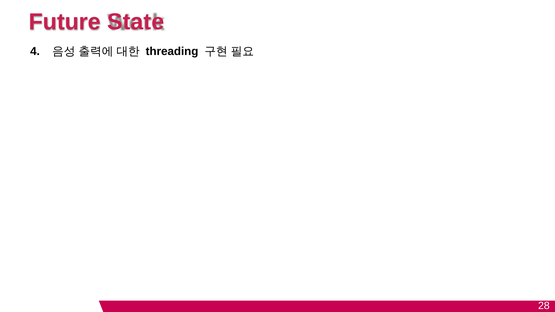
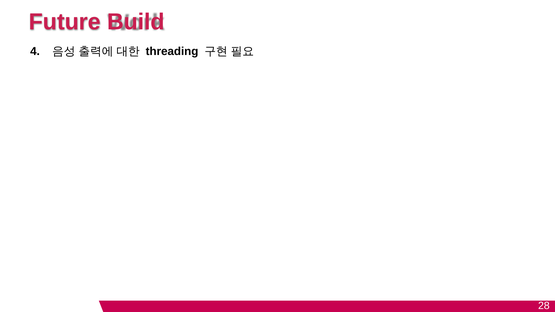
State: State -> Build
